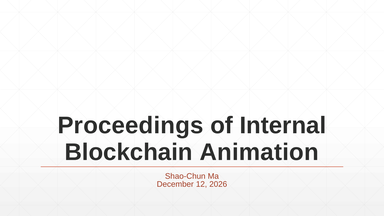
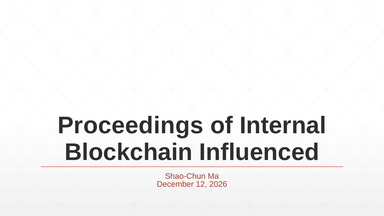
Animation: Animation -> Influenced
